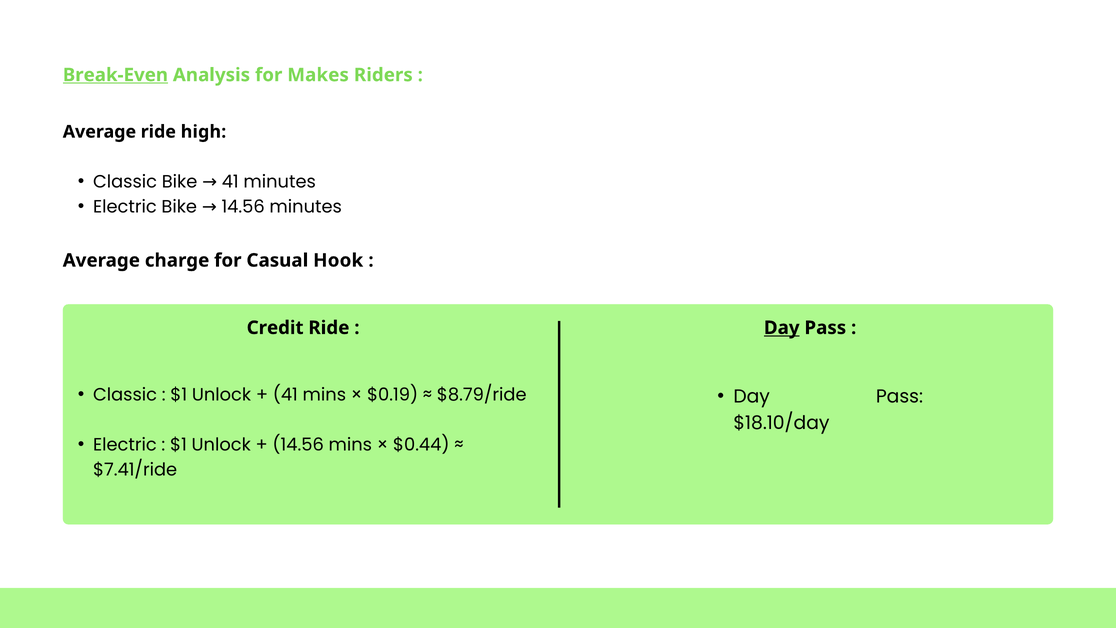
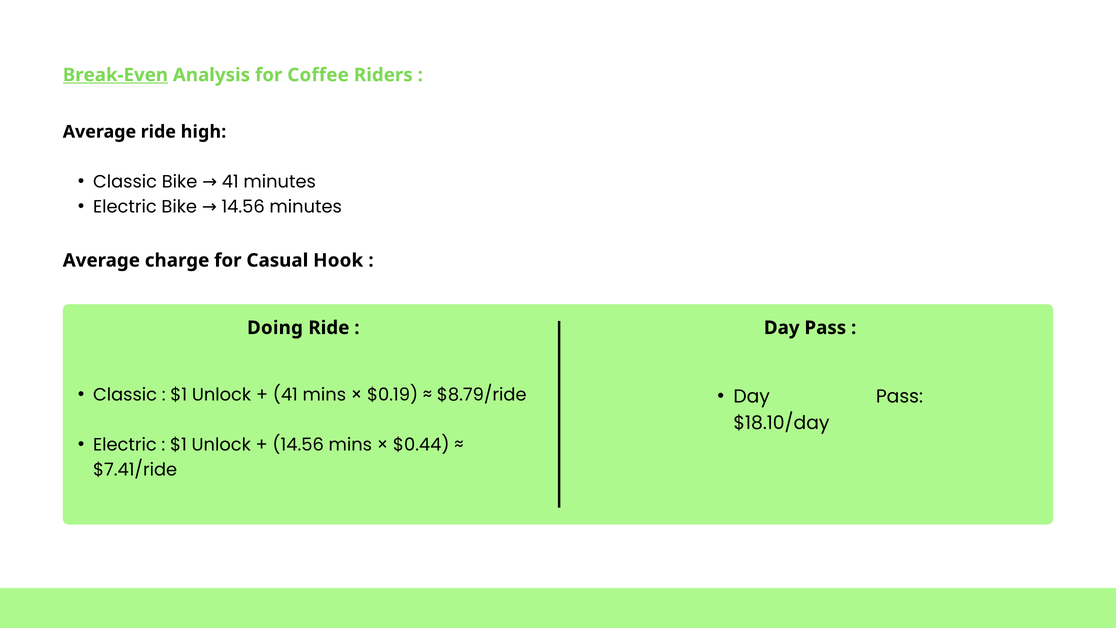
Makes: Makes -> Coffee
Credit: Credit -> Doing
Day at (782, 328) underline: present -> none
